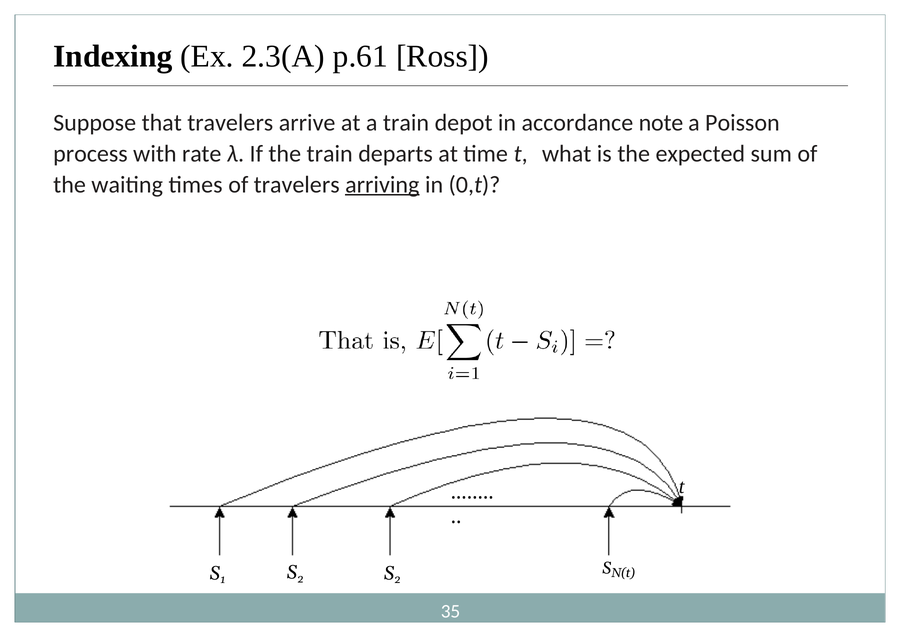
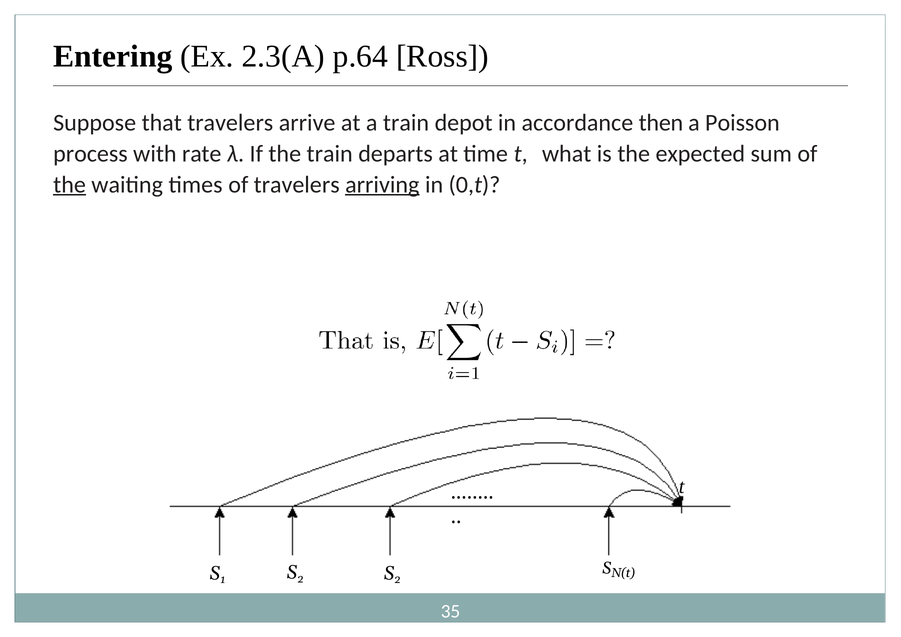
Indexing: Indexing -> Entering
p.61: p.61 -> p.64
note: note -> then
the at (70, 185) underline: none -> present
